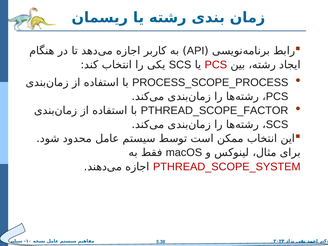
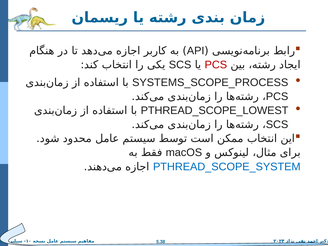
PROCESS_SCOPE_PROCESS: PROCESS_SCOPE_PROCESS -> SYSTEMS_SCOPE_PROCESS
PTHREAD_SCOPE_FACTOR: PTHREAD_SCOPE_FACTOR -> PTHREAD_SCOPE_LOWEST
PTHREAD_SCOPE_SYSTEM colour: red -> blue
